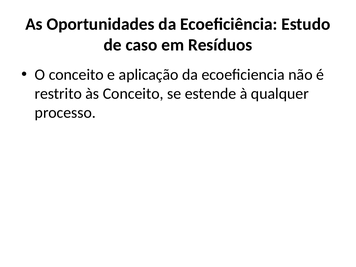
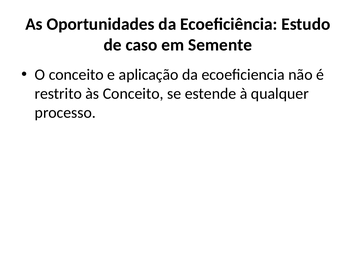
Resíduos: Resíduos -> Semente
